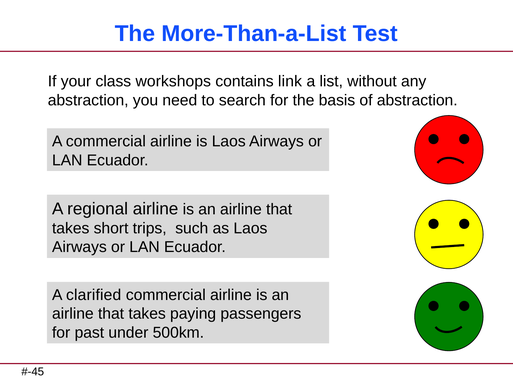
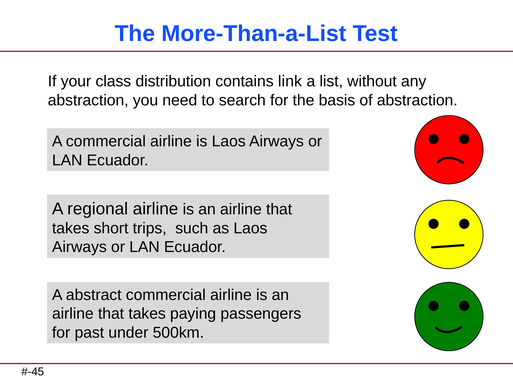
workshops: workshops -> distribution
clarified: clarified -> abstract
